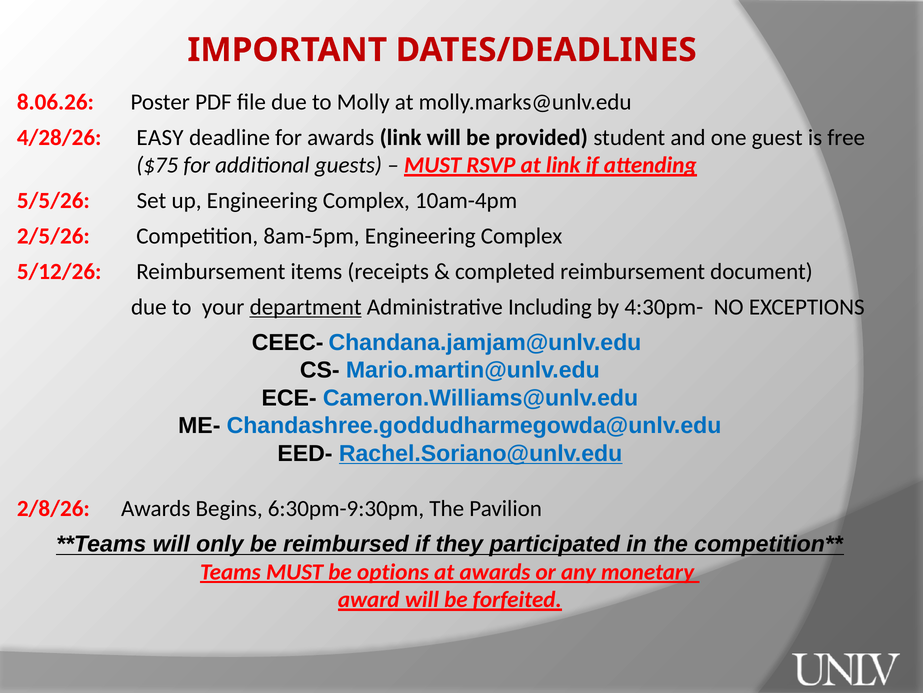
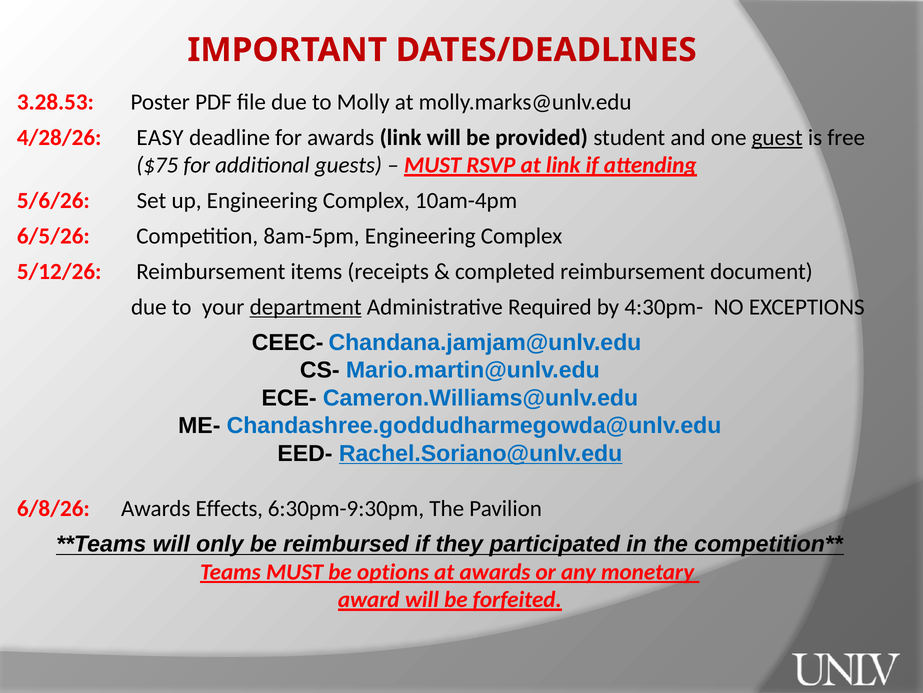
8.06.26: 8.06.26 -> 3.28.53
guest underline: none -> present
5/5/26: 5/5/26 -> 5/6/26
2/5/26: 2/5/26 -> 6/5/26
Including: Including -> Required
2/8/26: 2/8/26 -> 6/8/26
Begins: Begins -> Effects
